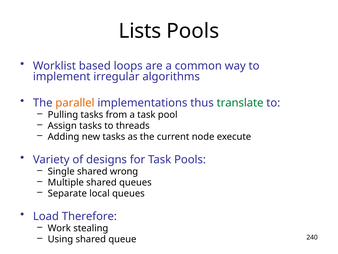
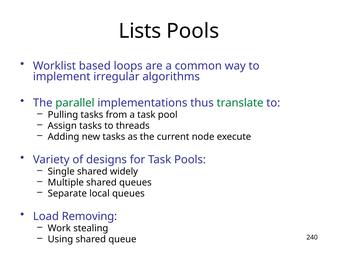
parallel colour: orange -> green
wrong: wrong -> widely
Therefore: Therefore -> Removing
